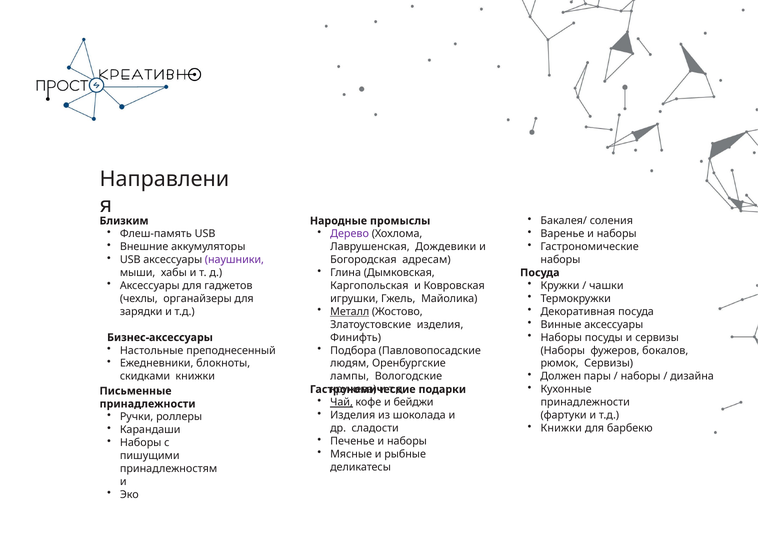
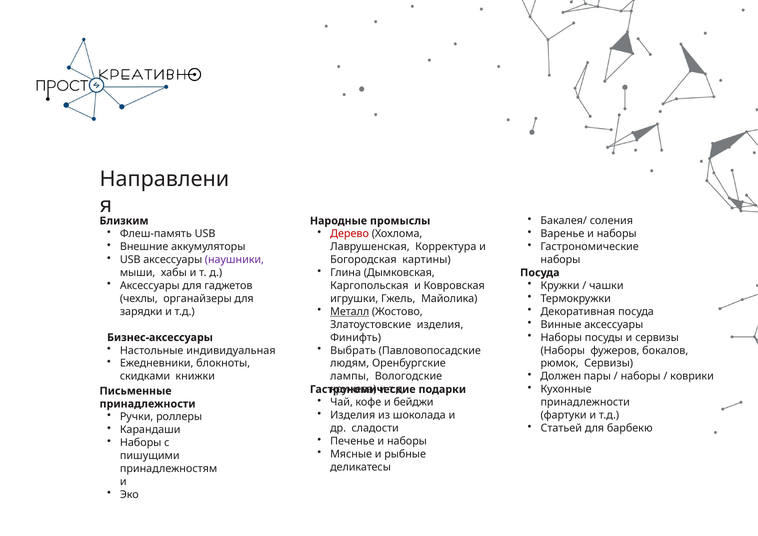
Дерево colour: purple -> red
Дождевики: Дождевики -> Корректура
адресам: адресам -> картины
преподнесенный: преподнесенный -> индивидуальная
Подбора: Подбора -> Выбрать
дизайна: дизайна -> коврики
Чай underline: present -> none
Книжки at (561, 428): Книжки -> Статьей
